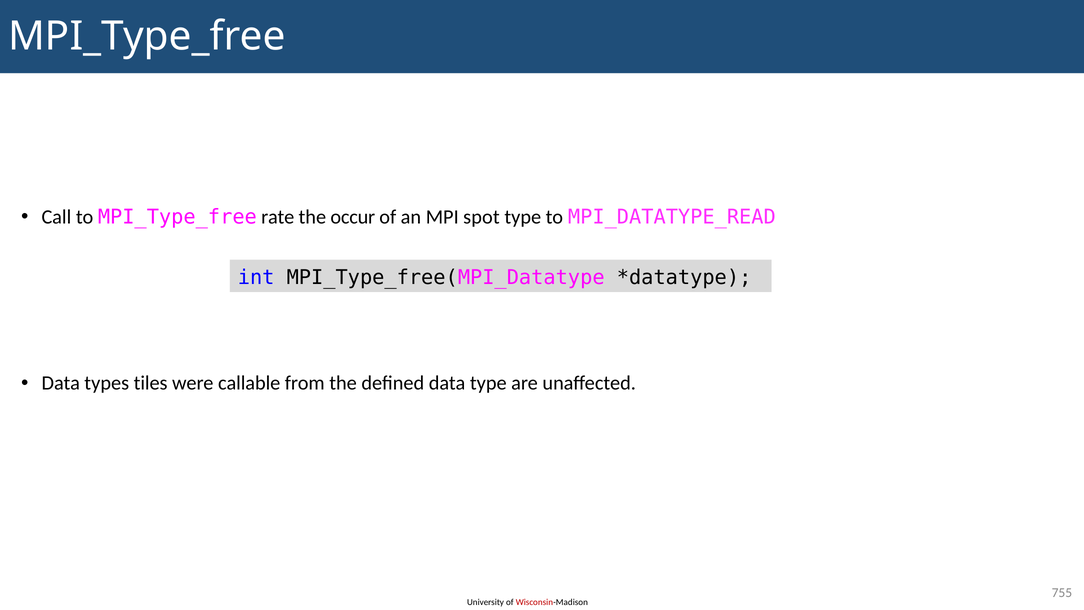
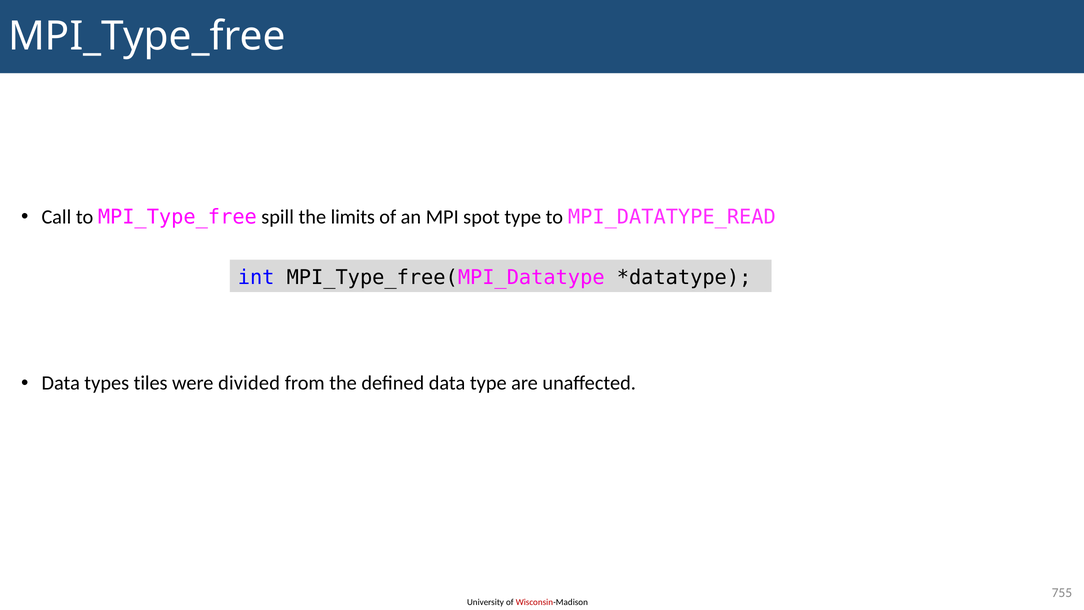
rate: rate -> spill
occur: occur -> limits
callable: callable -> divided
